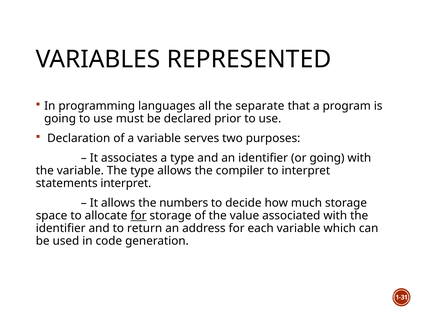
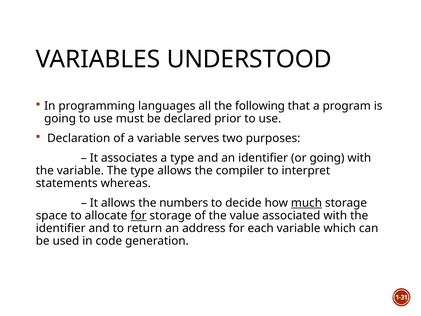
REPRESENTED: REPRESENTED -> UNDERSTOOD
separate: separate -> following
statements interpret: interpret -> whereas
much underline: none -> present
